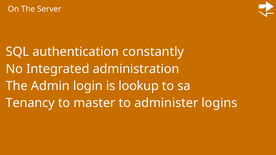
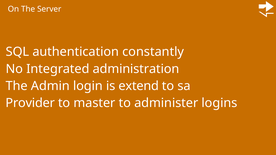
lookup: lookup -> extend
Tenancy: Tenancy -> Provider
